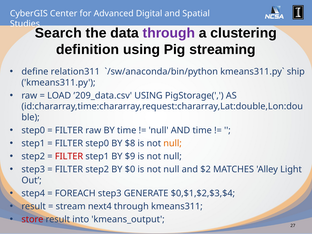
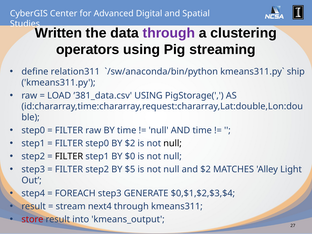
Search: Search -> Written
definition: definition -> operators
’209_data.csv: ’209_data.csv -> ’381_data.csv
BY $8: $8 -> $2
null at (173, 143) colour: orange -> black
FILTER at (69, 156) colour: red -> black
$9: $9 -> $0
$0: $0 -> $5
